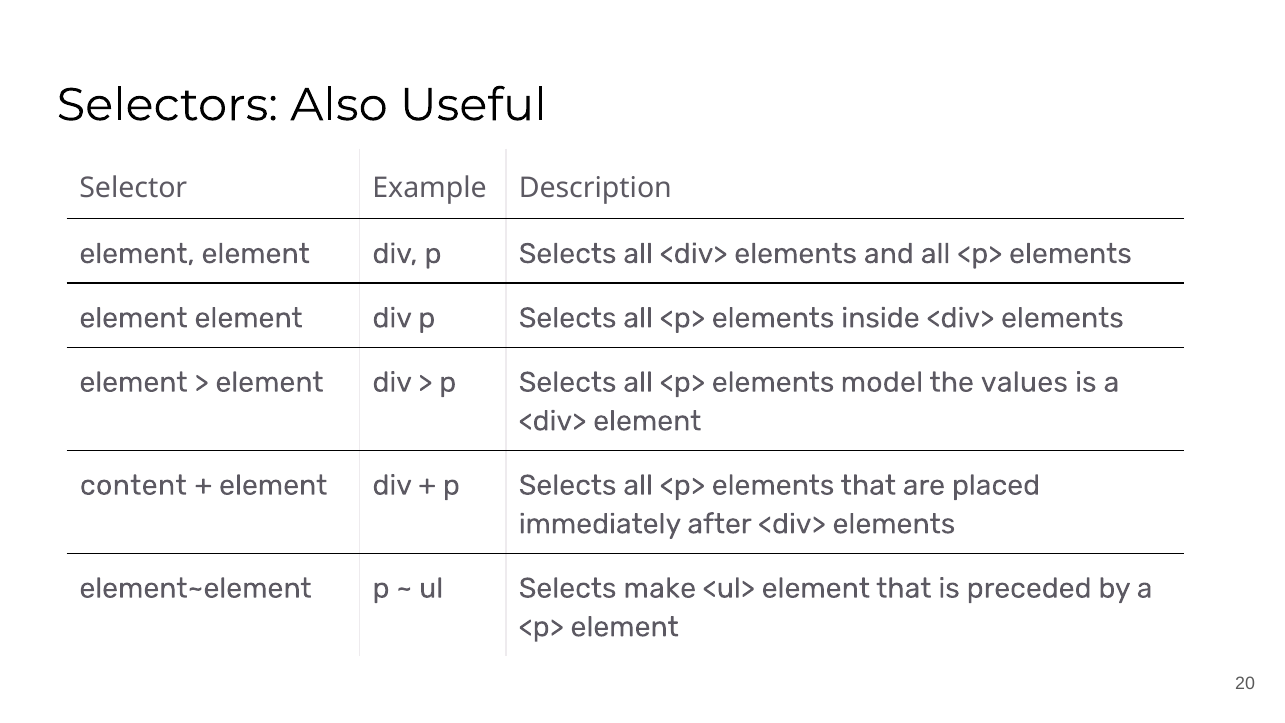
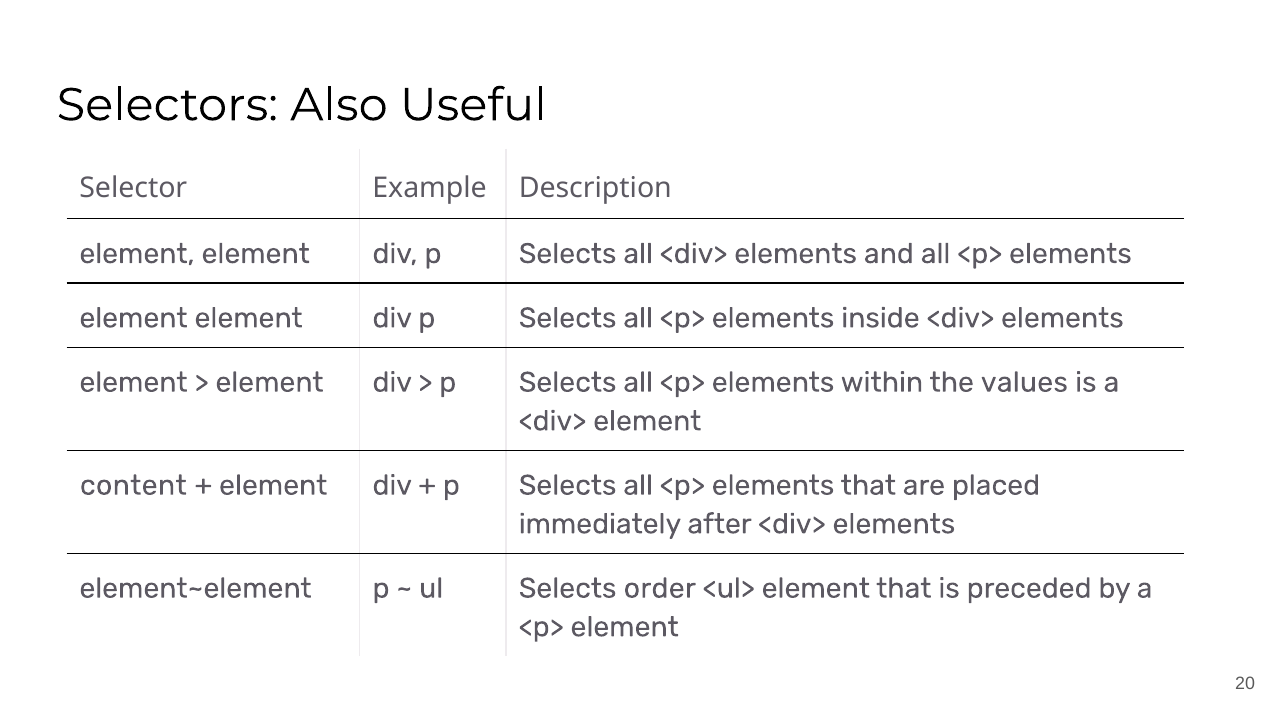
model: model -> within
make: make -> order
